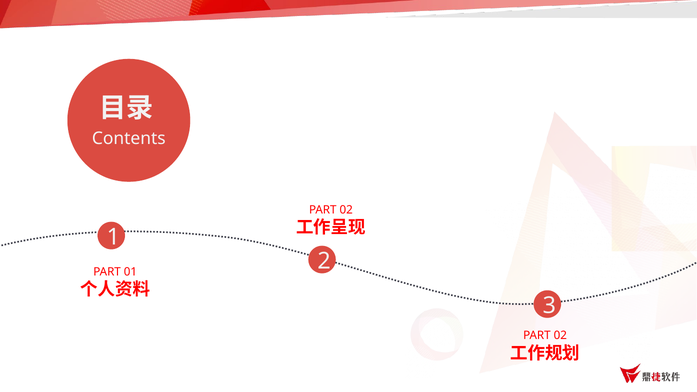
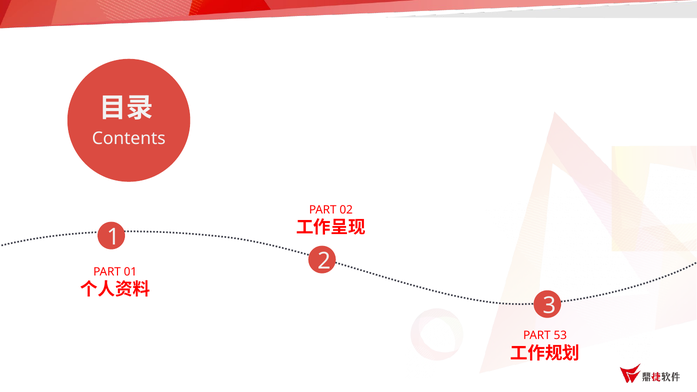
02 at (560, 335): 02 -> 53
